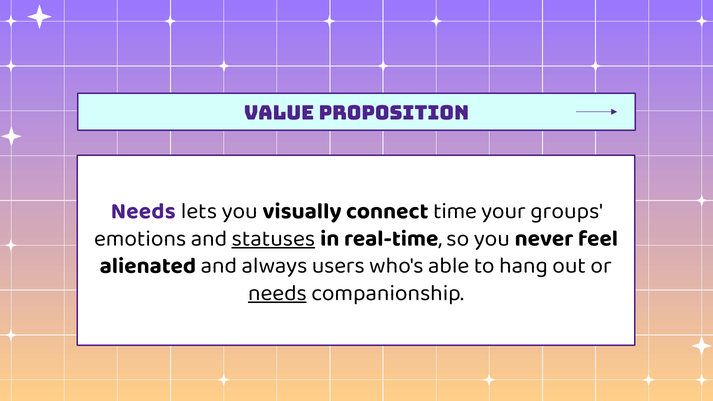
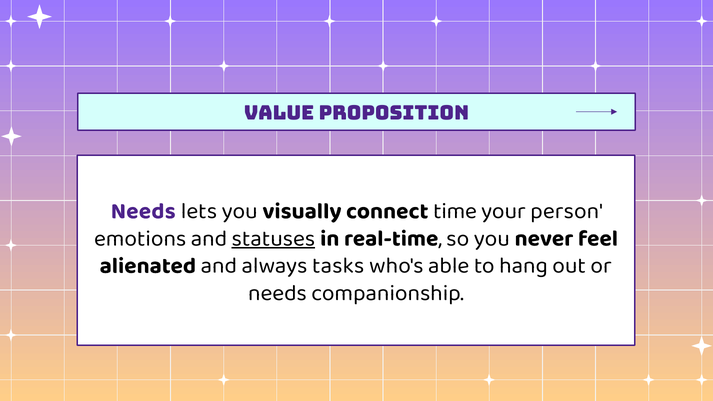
groups: groups -> person
users: users -> tasks
needs at (277, 293) underline: present -> none
